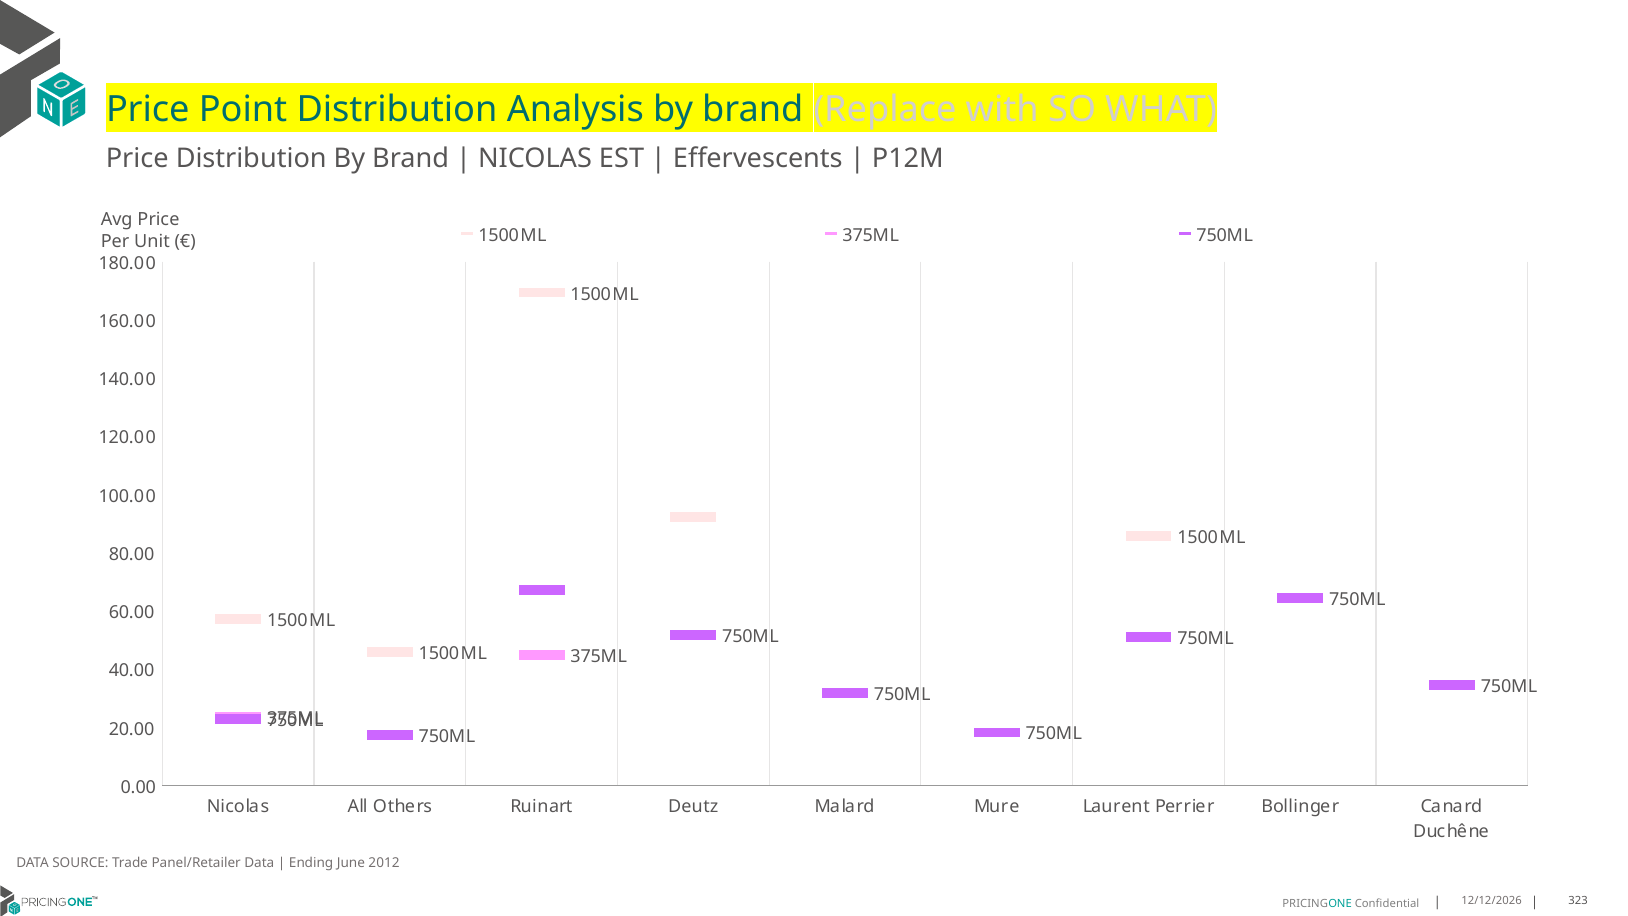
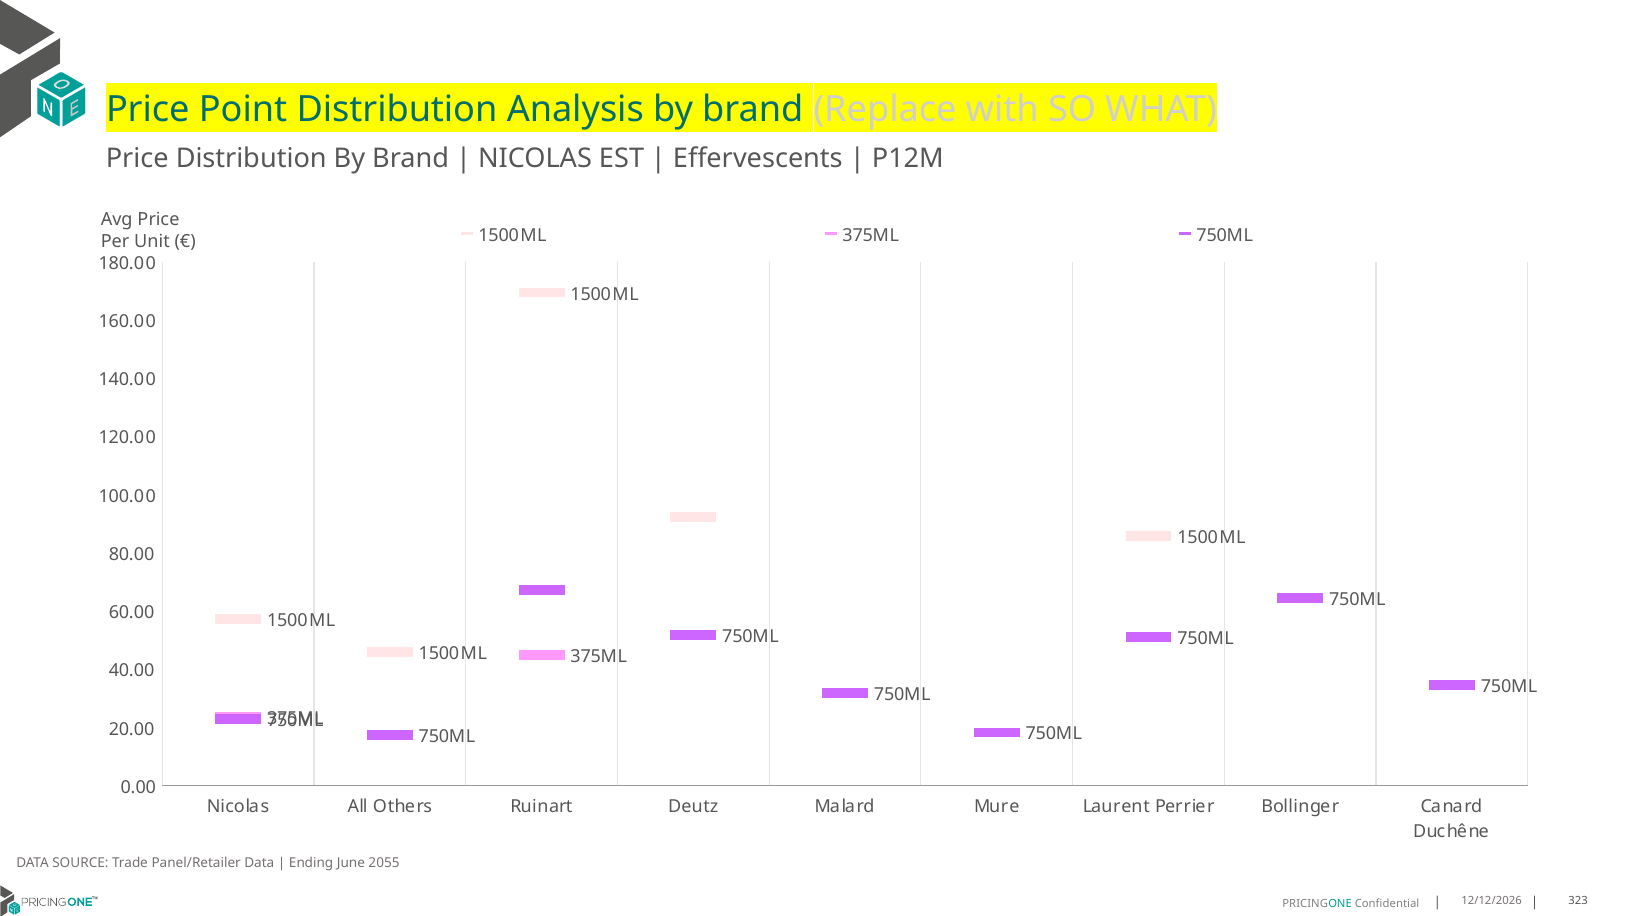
2012: 2012 -> 2055
